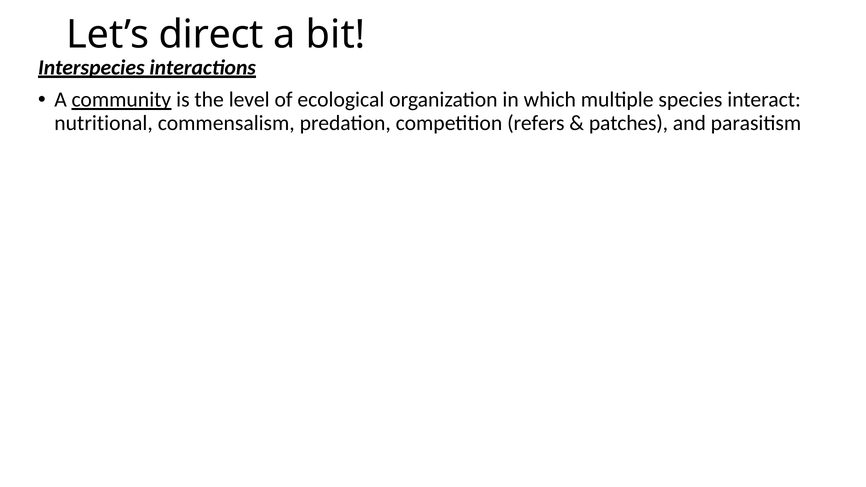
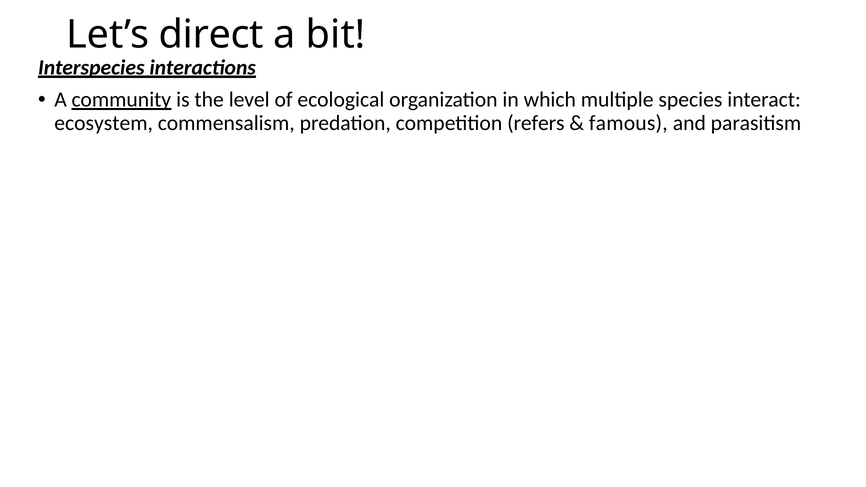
nutritional at (104, 123): nutritional -> ecosystem
patches at (629, 123): patches -> famous
